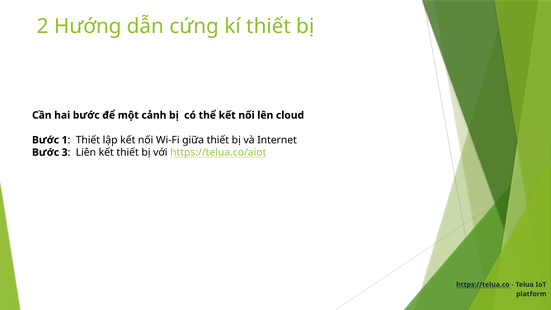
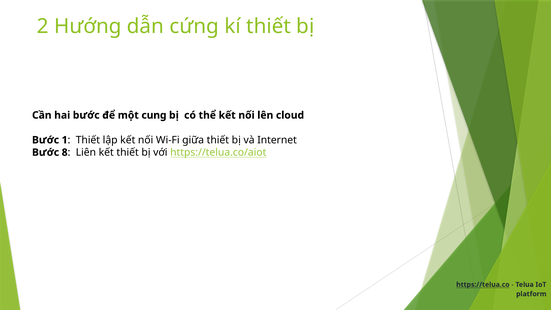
cảnh: cảnh -> cung
3: 3 -> 8
